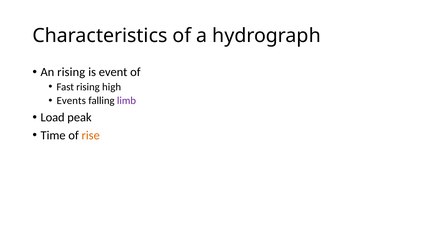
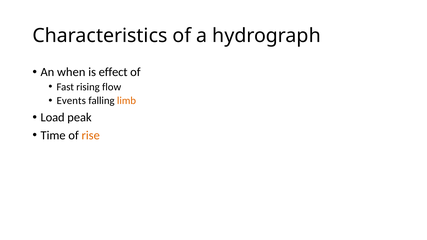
An rising: rising -> when
event: event -> effect
high: high -> flow
limb colour: purple -> orange
